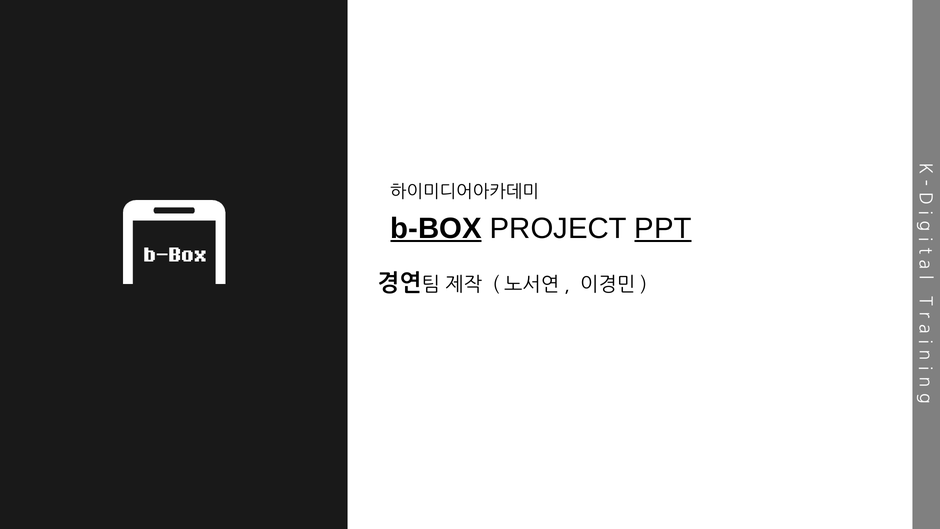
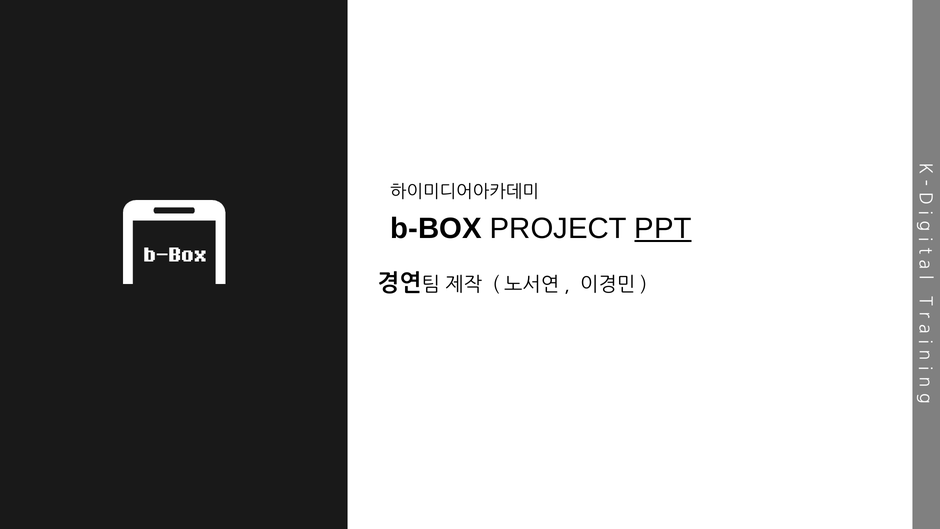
b-BOX underline: present -> none
